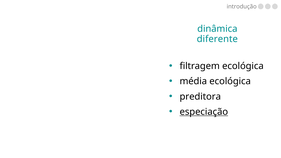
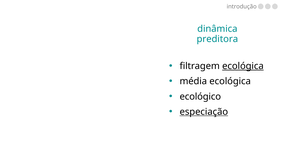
diferente: diferente -> preditora
ecológica at (243, 66) underline: none -> present
preditora: preditora -> ecológico
